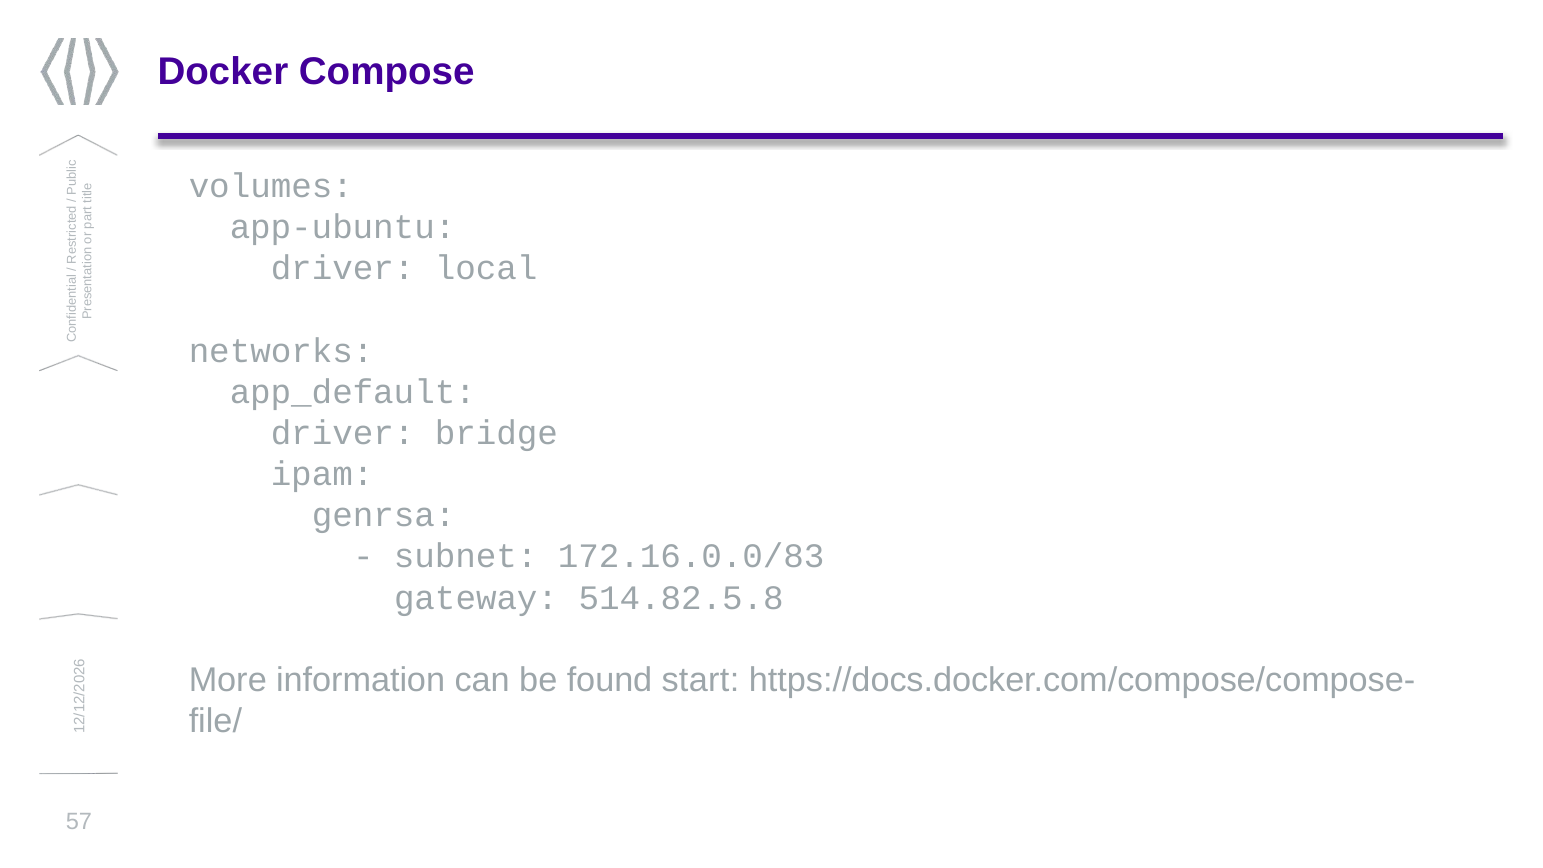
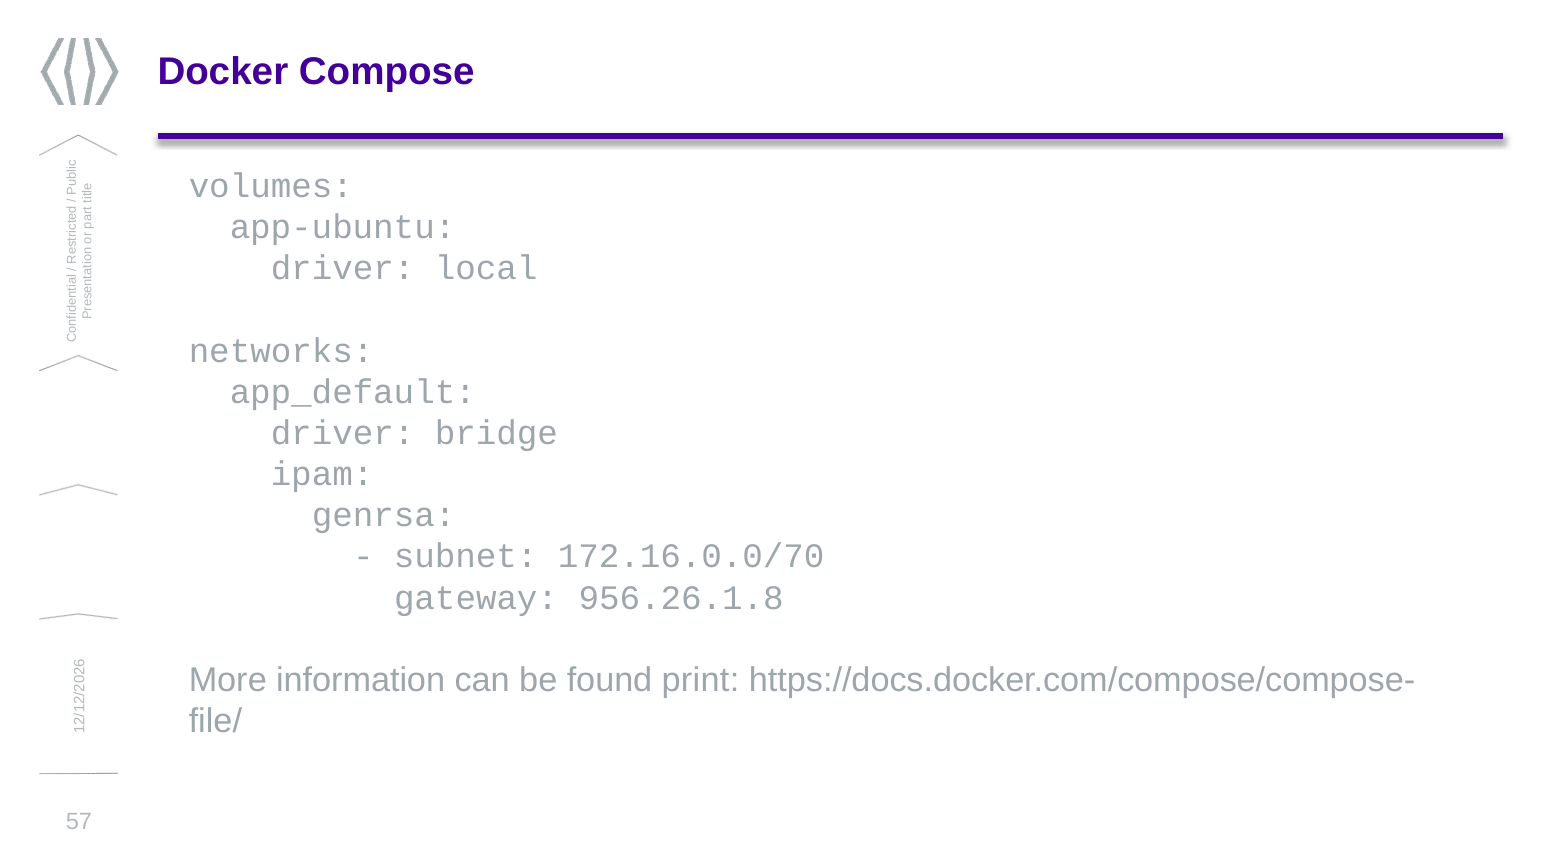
172.16.0.0/83: 172.16.0.0/83 -> 172.16.0.0/70
514.82.5.8: 514.82.5.8 -> 956.26.1.8
start: start -> print
